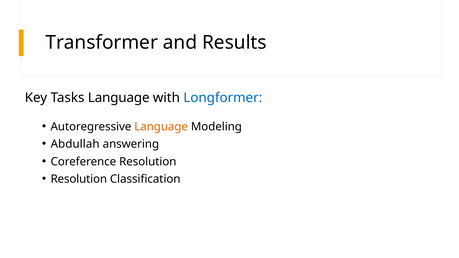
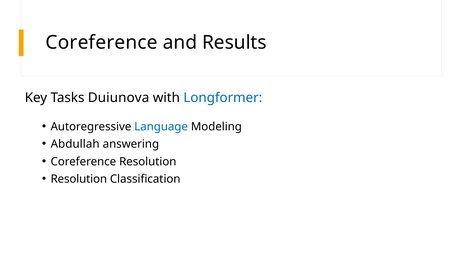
Transformer at (102, 43): Transformer -> Coreference
Tasks Language: Language -> Duiunova
Language at (161, 127) colour: orange -> blue
